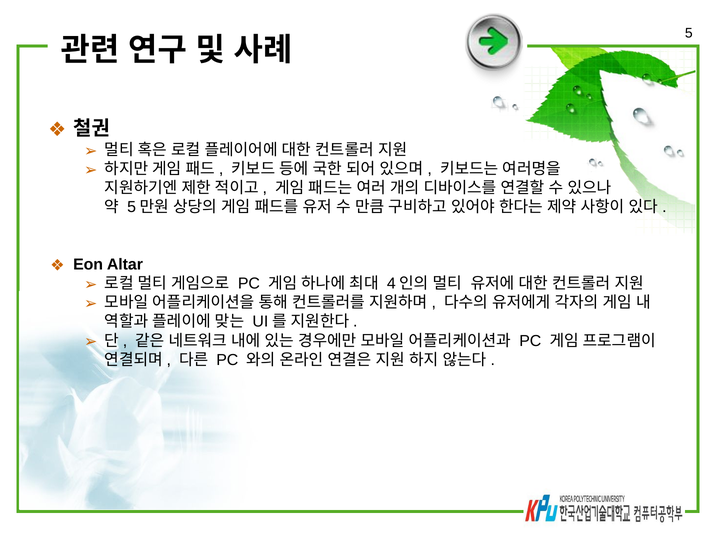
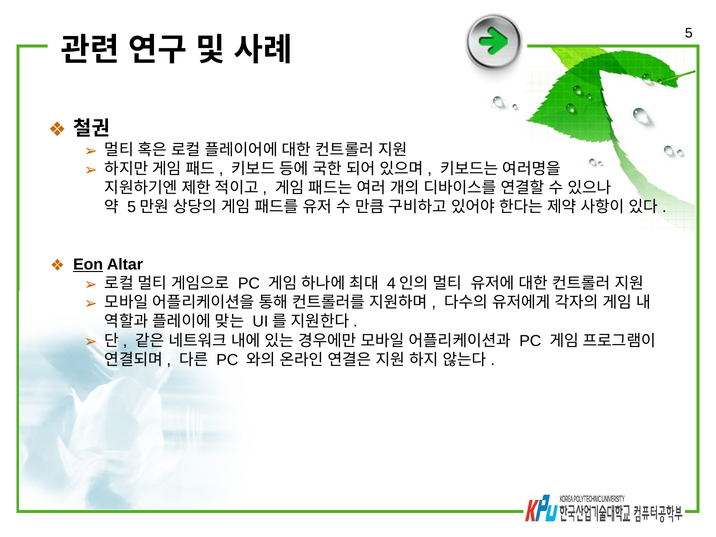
Eon underline: none -> present
